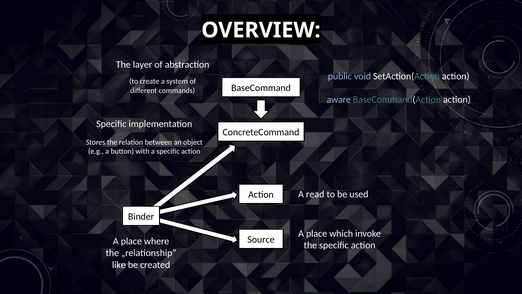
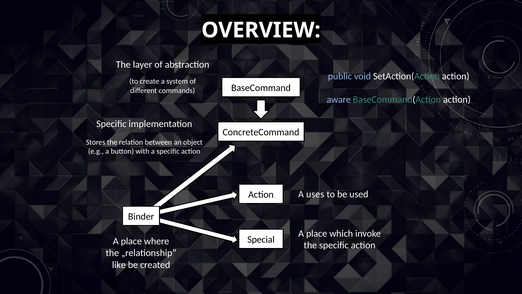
read: read -> uses
Source: Source -> Special
